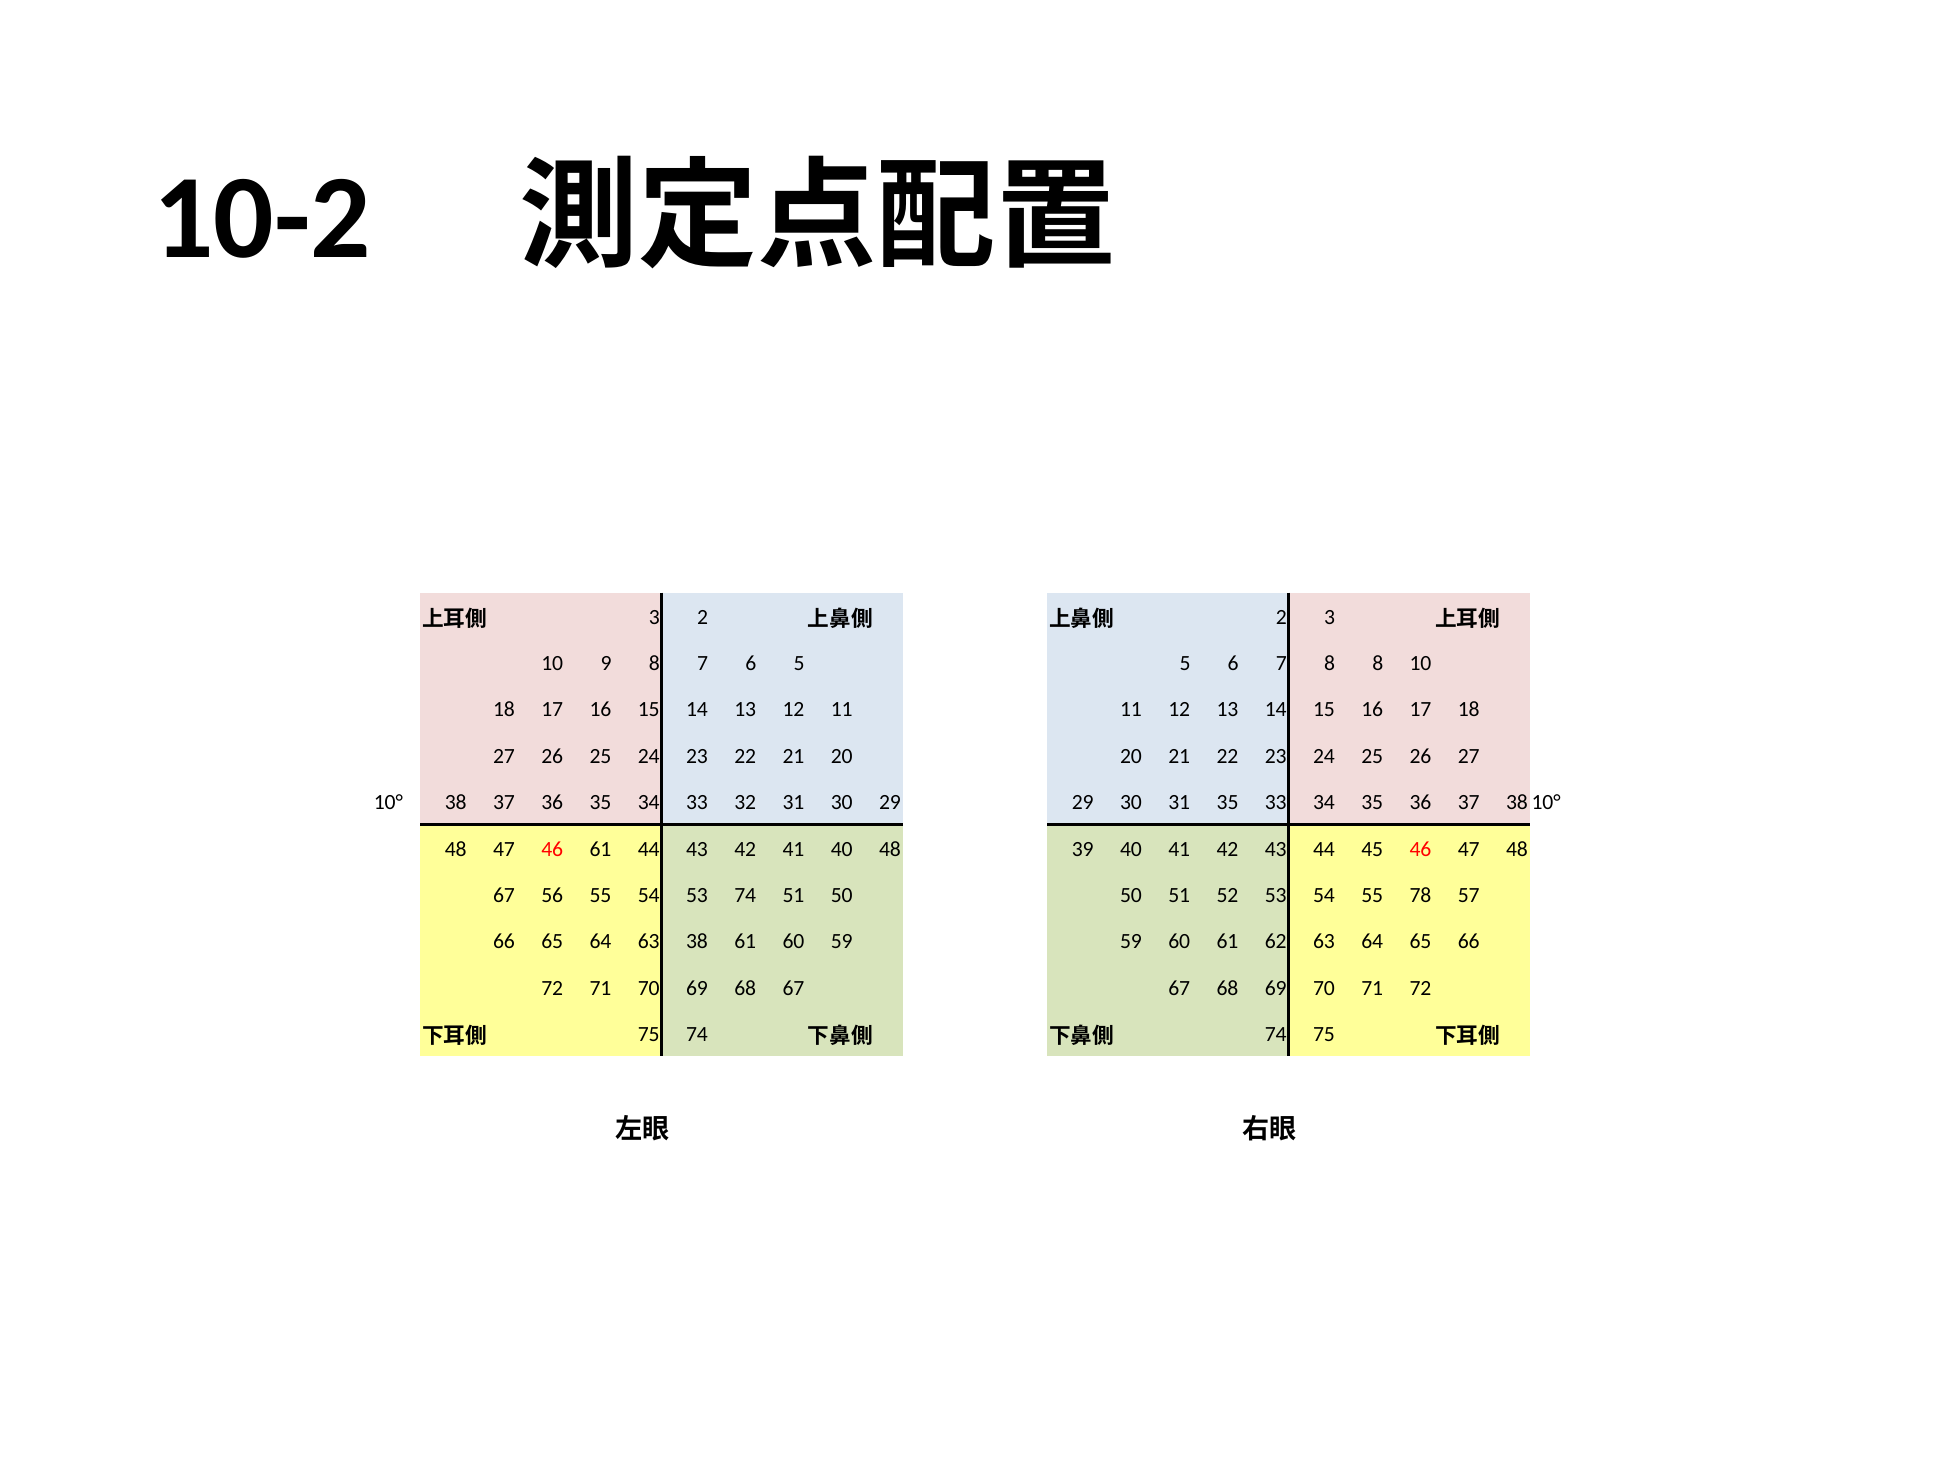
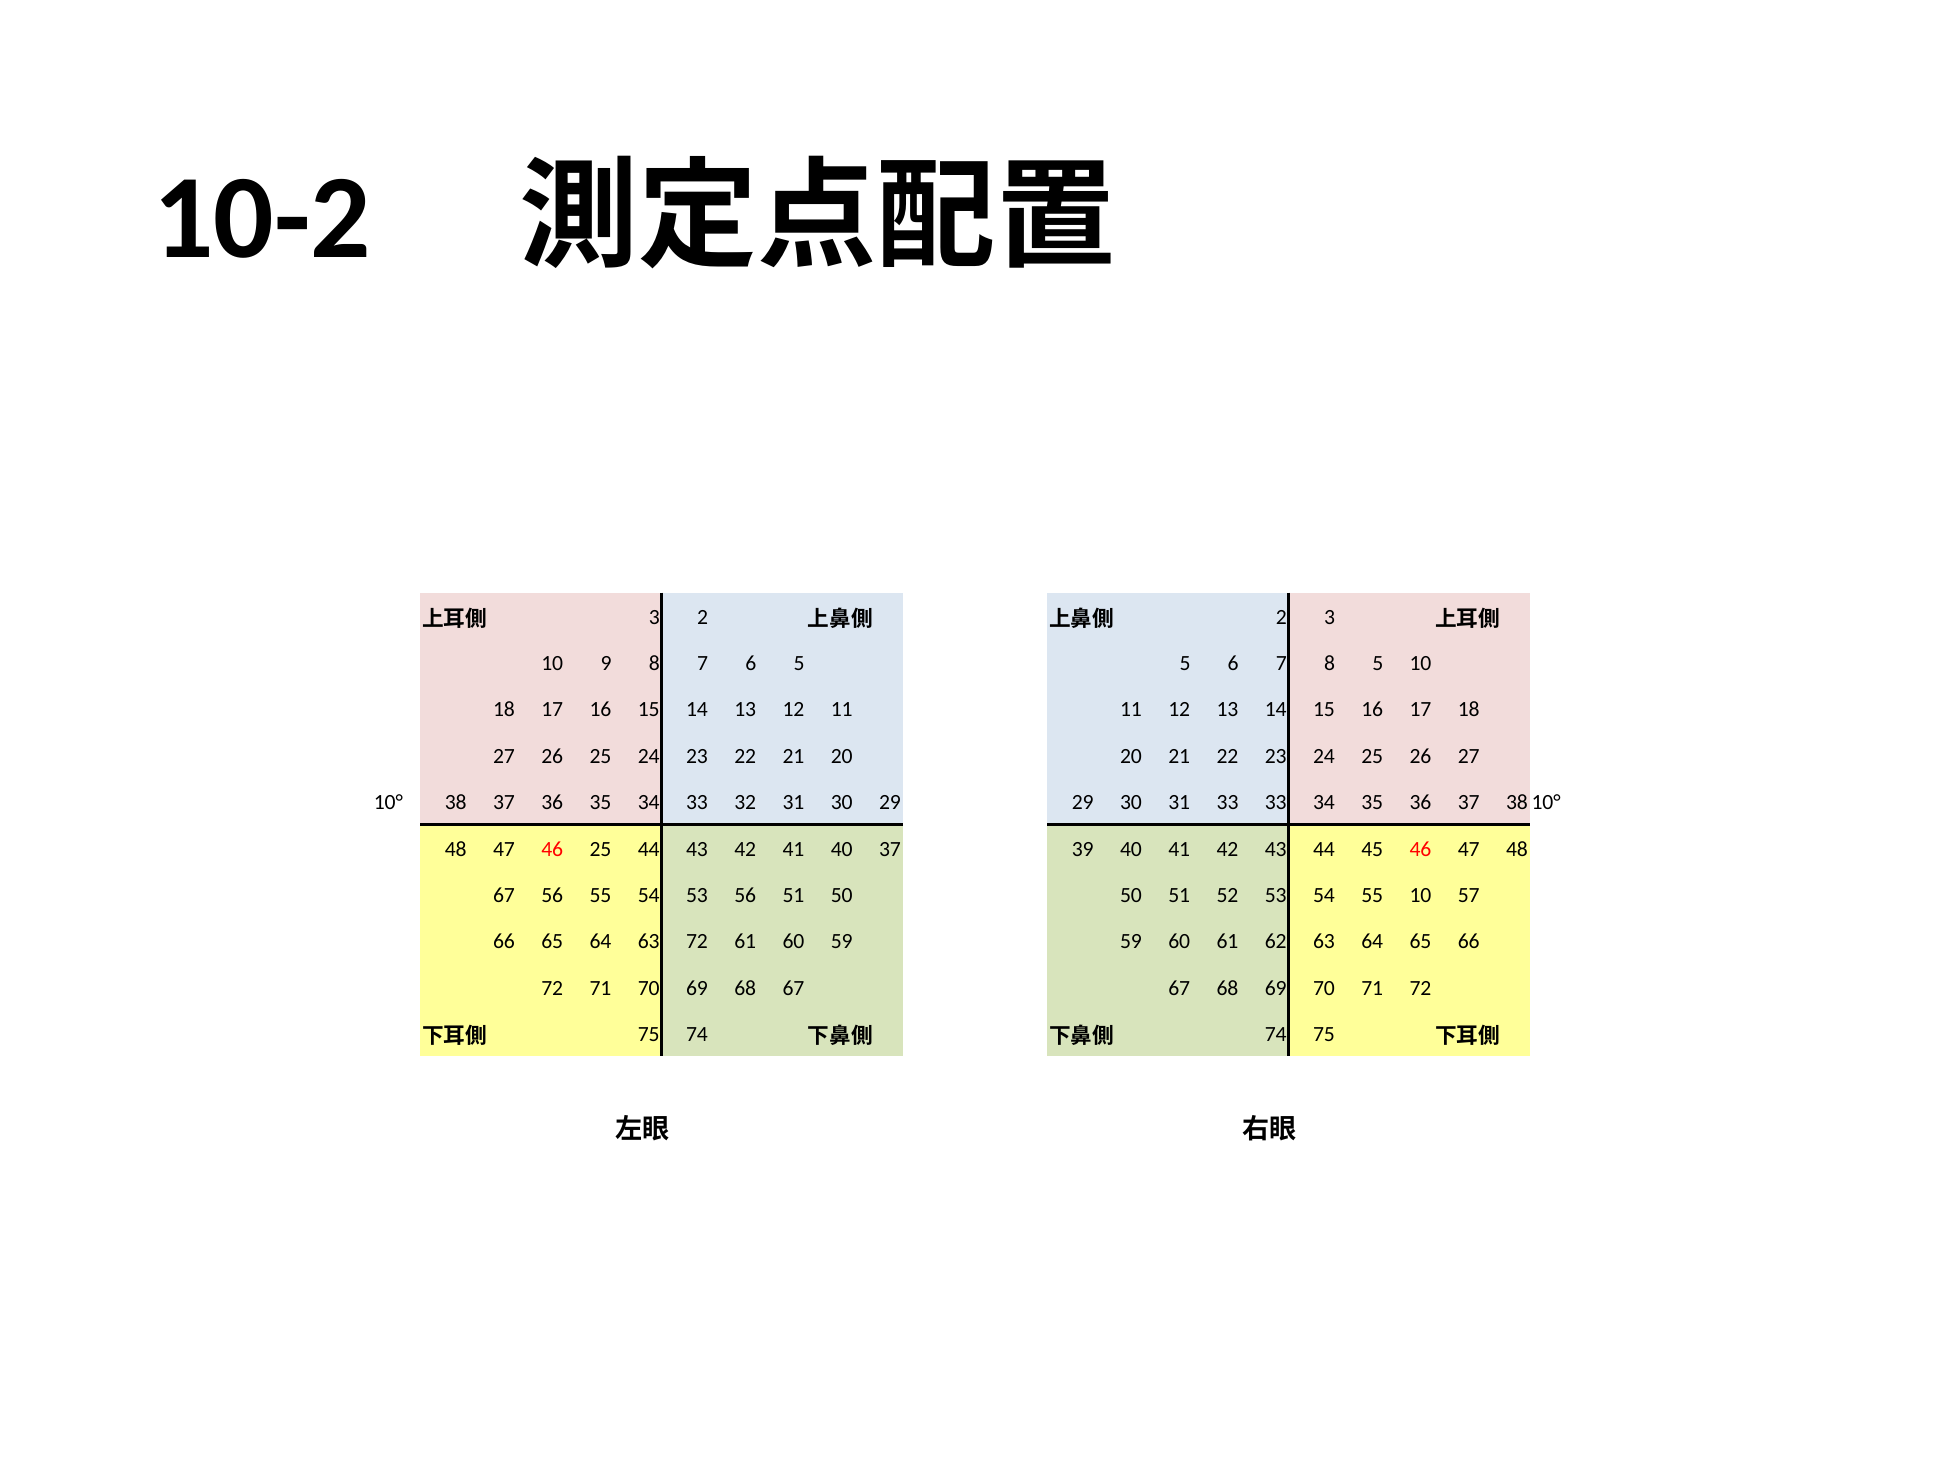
8 8: 8 -> 5
31 35: 35 -> 33
46 61: 61 -> 25
40 48: 48 -> 37
53 74: 74 -> 56
55 78: 78 -> 10
63 38: 38 -> 72
